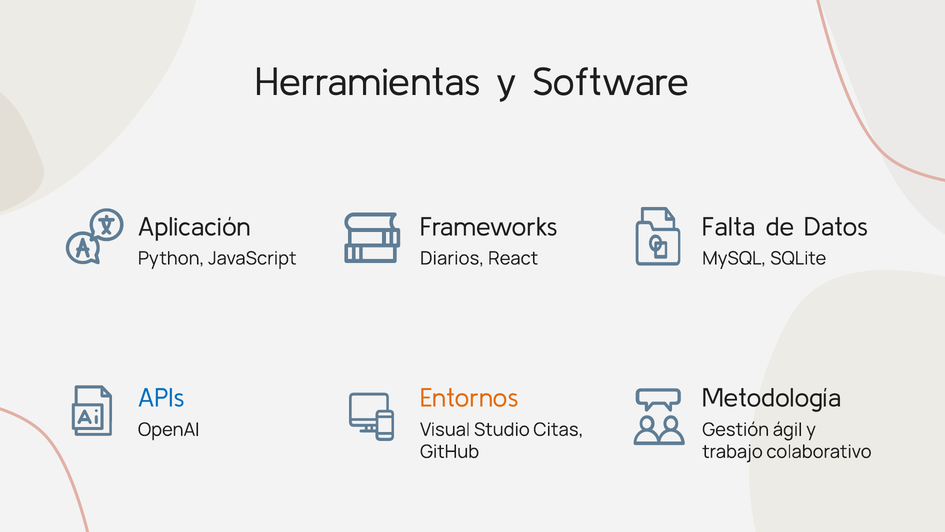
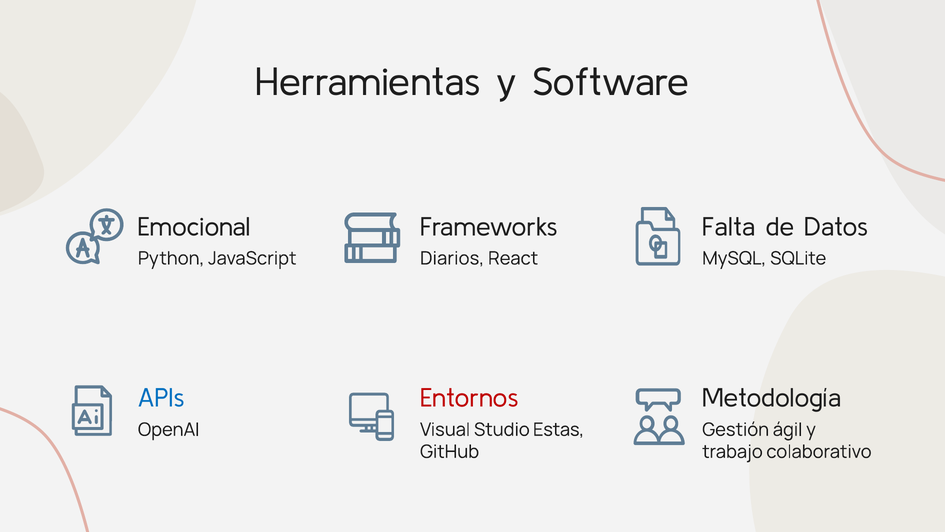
Aplicación: Aplicación -> Emocional
Entornos colour: orange -> red
Citas: Citas -> Estas
